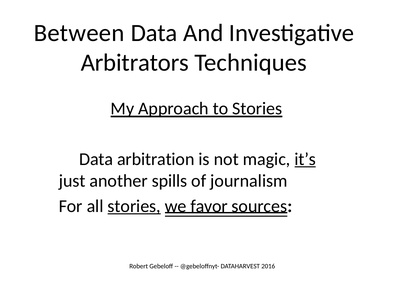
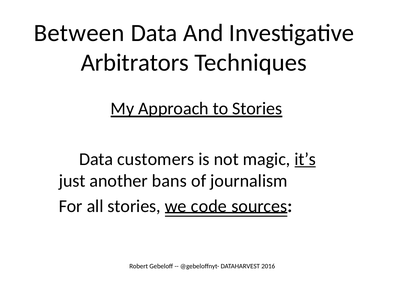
arbitration: arbitration -> customers
spills: spills -> bans
stories at (134, 206) underline: present -> none
favor: favor -> code
